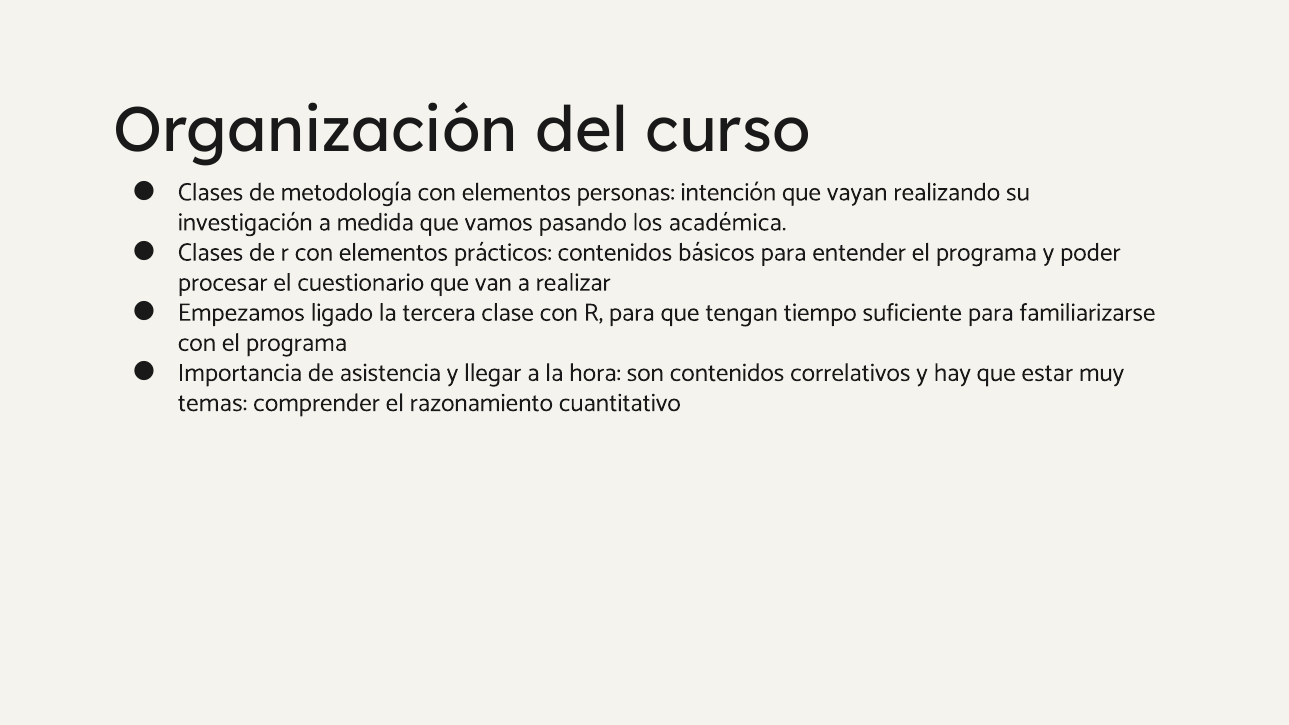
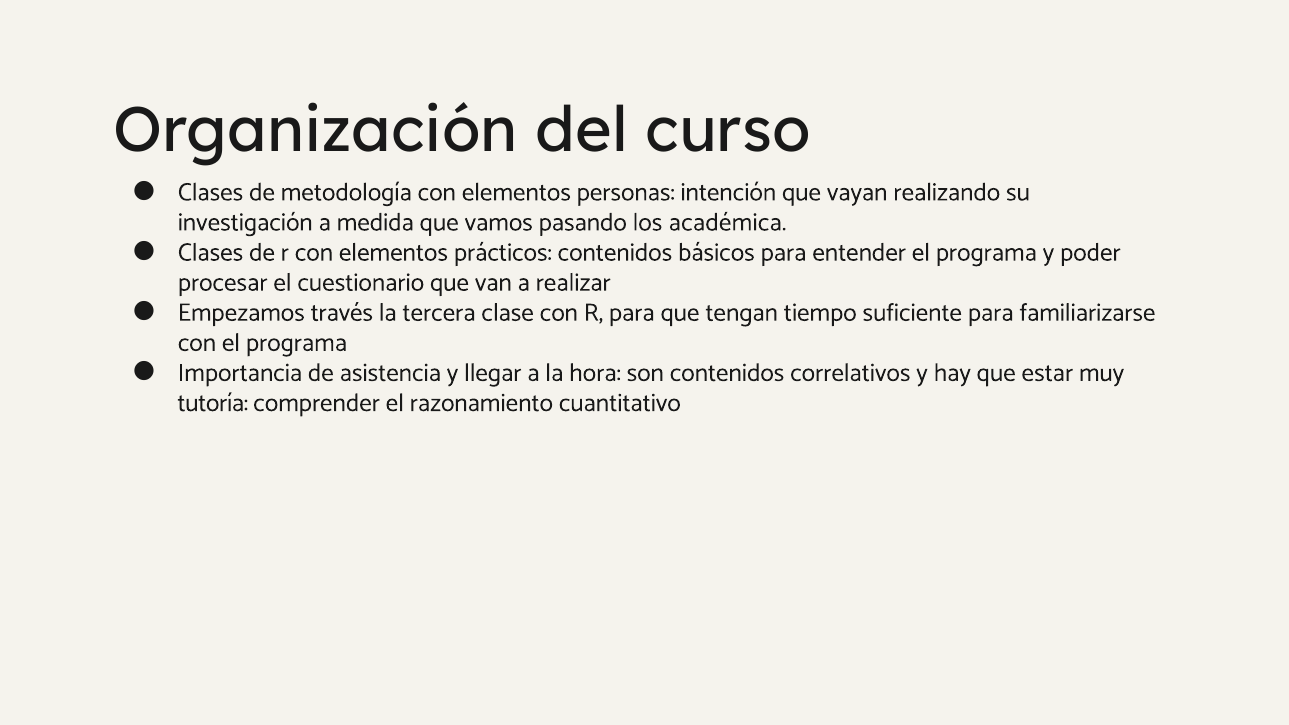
ligado: ligado -> través
temas: temas -> tutoría
